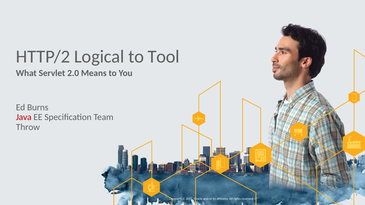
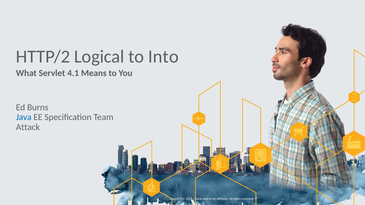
Tool: Tool -> Into
2.0: 2.0 -> 4.1
Java colour: red -> blue
Throw: Throw -> Attack
